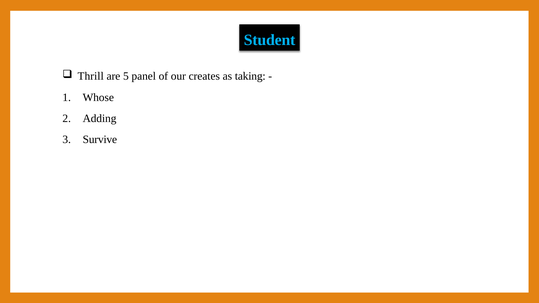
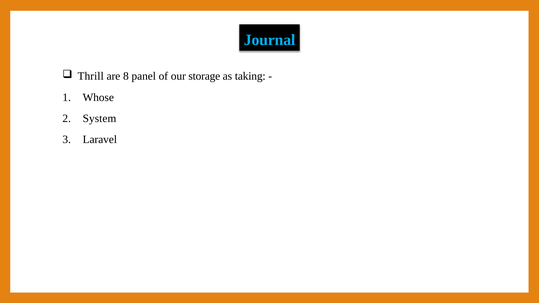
Student: Student -> Journal
5: 5 -> 8
creates: creates -> storage
Adding: Adding -> System
Survive: Survive -> Laravel
